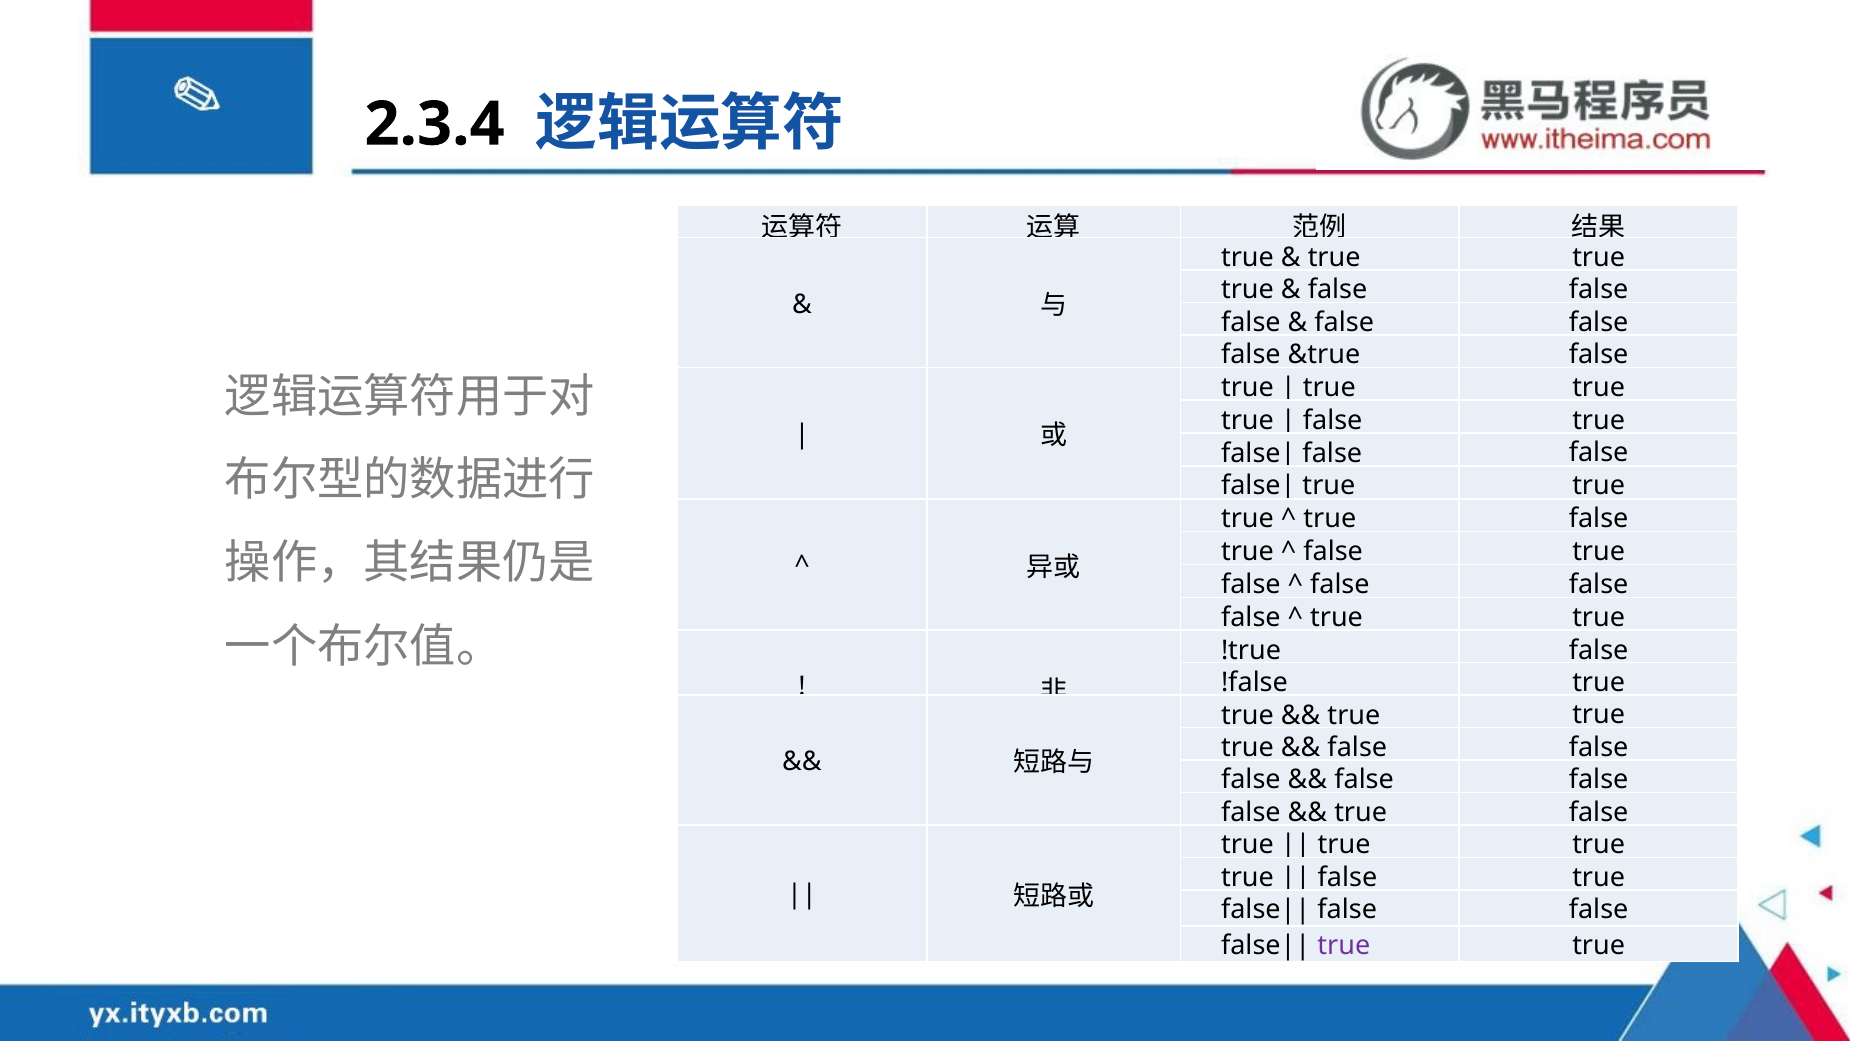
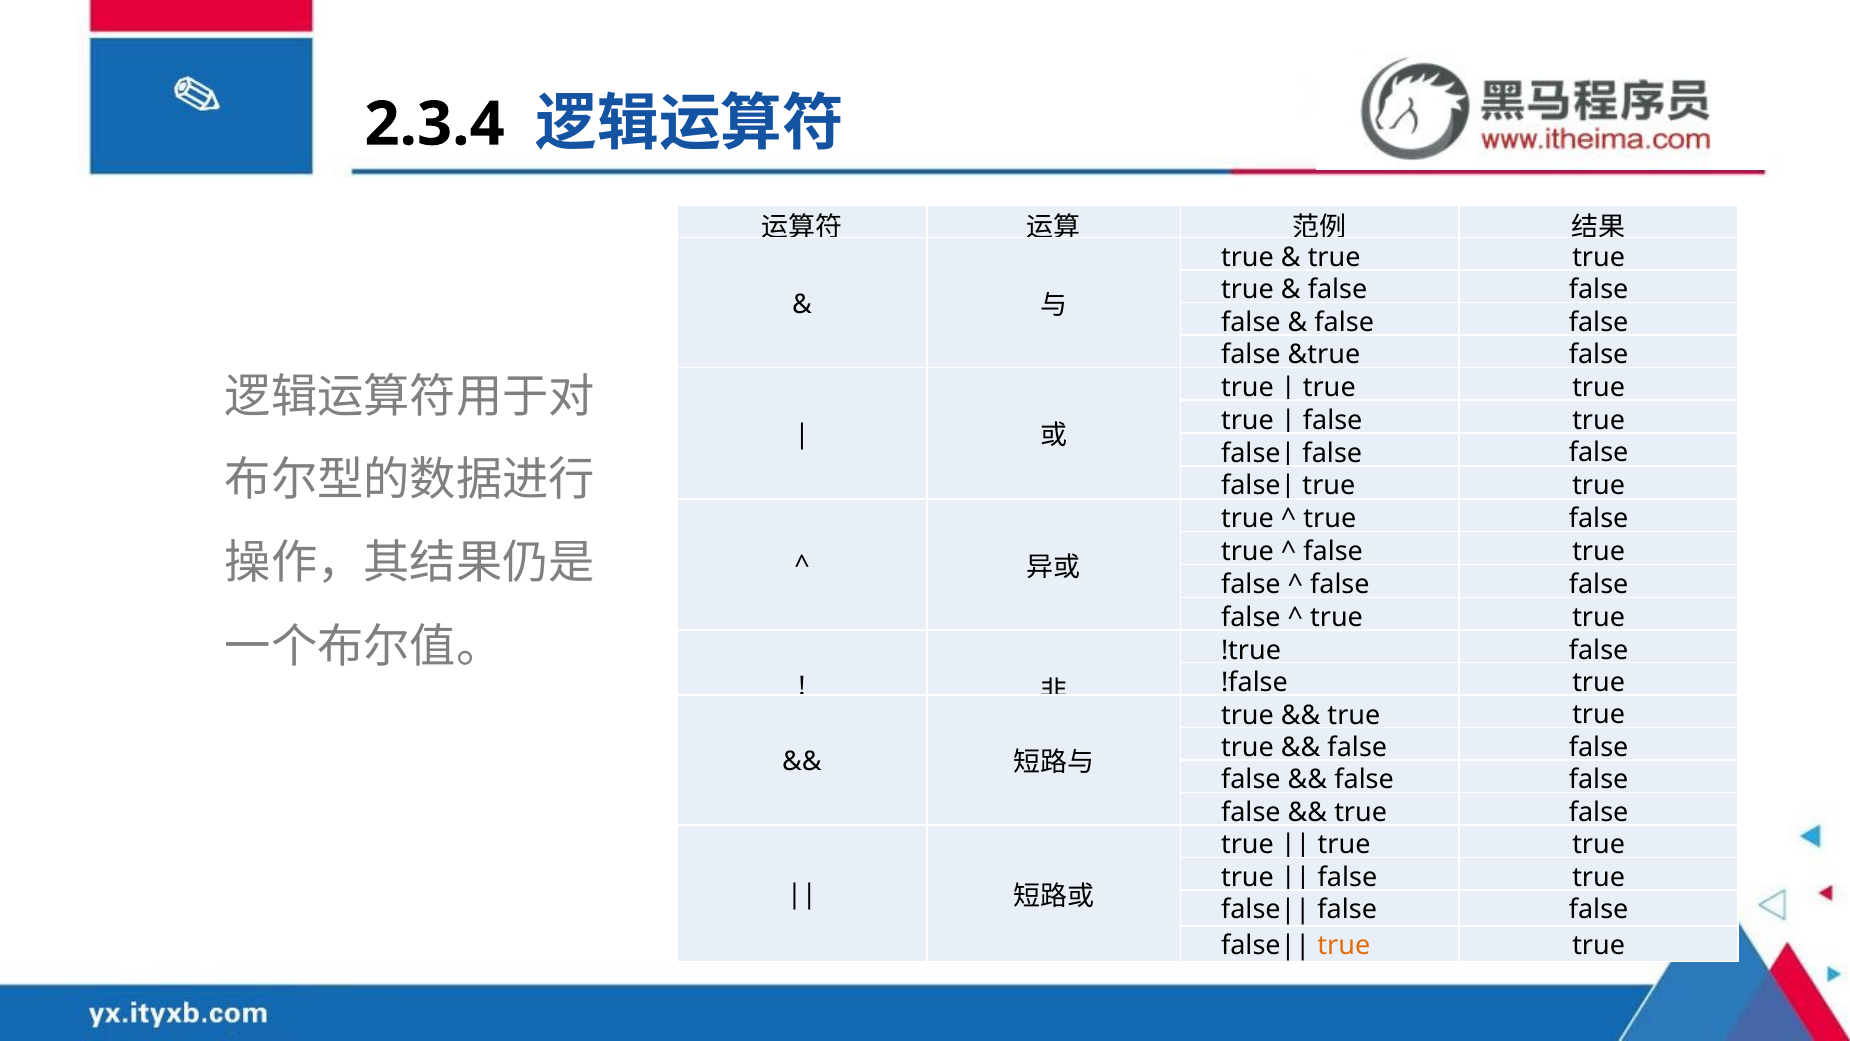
true at (1344, 945) colour: purple -> orange
